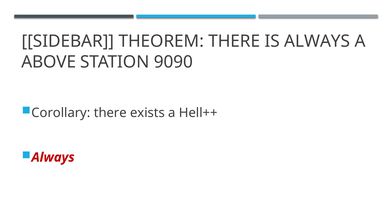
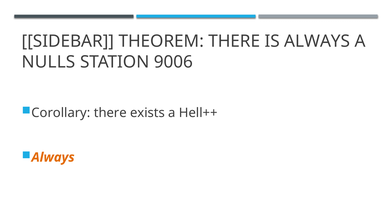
ABOVE: ABOVE -> NULLS
9090: 9090 -> 9006
Always at (53, 158) colour: red -> orange
